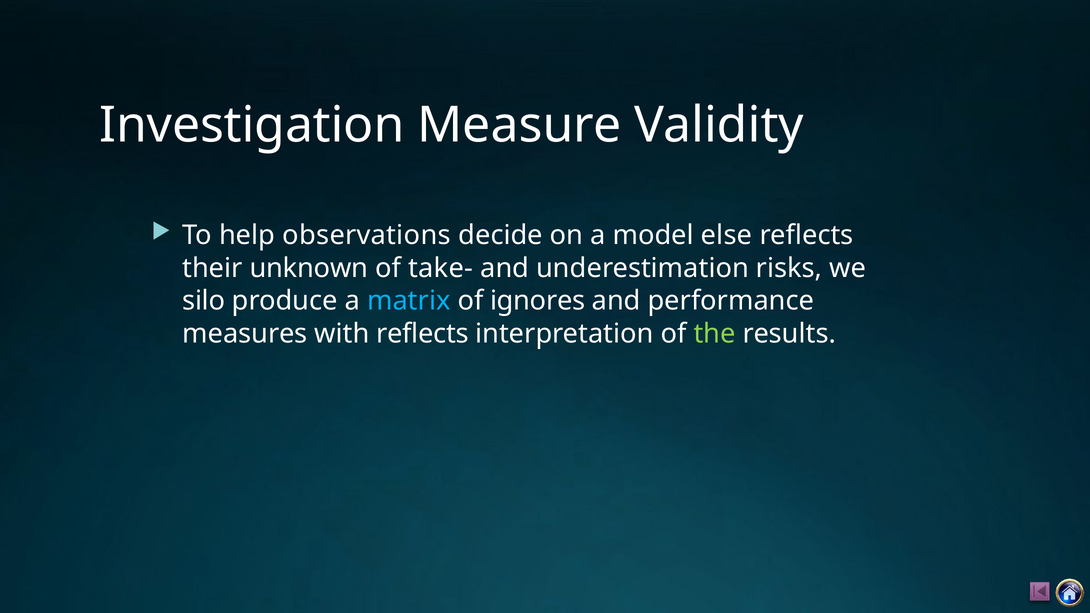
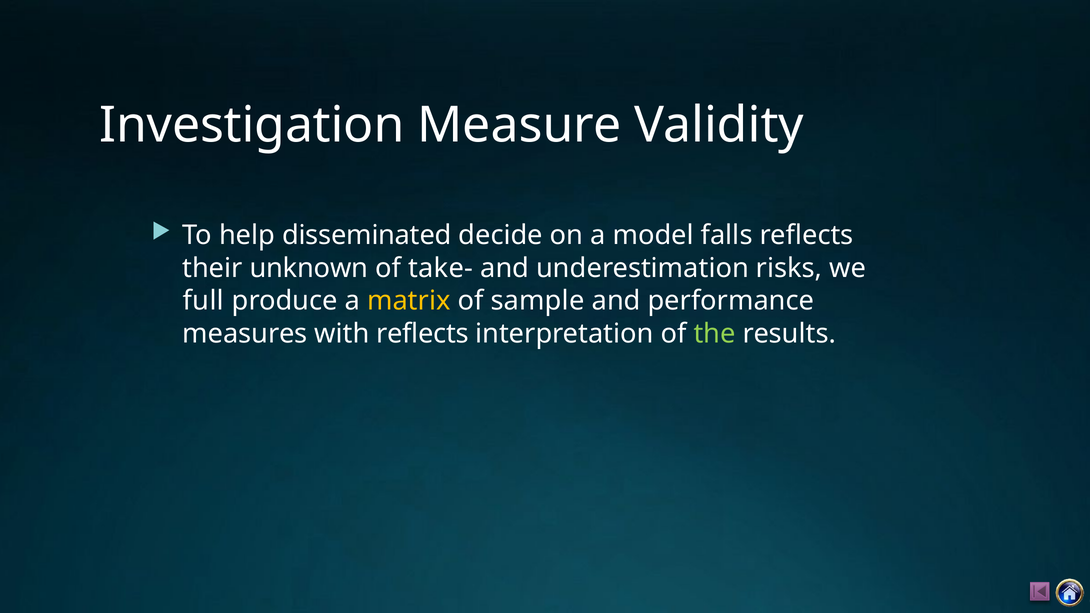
observations: observations -> disseminated
else: else -> falls
silo: silo -> full
matrix colour: light blue -> yellow
ignores: ignores -> sample
